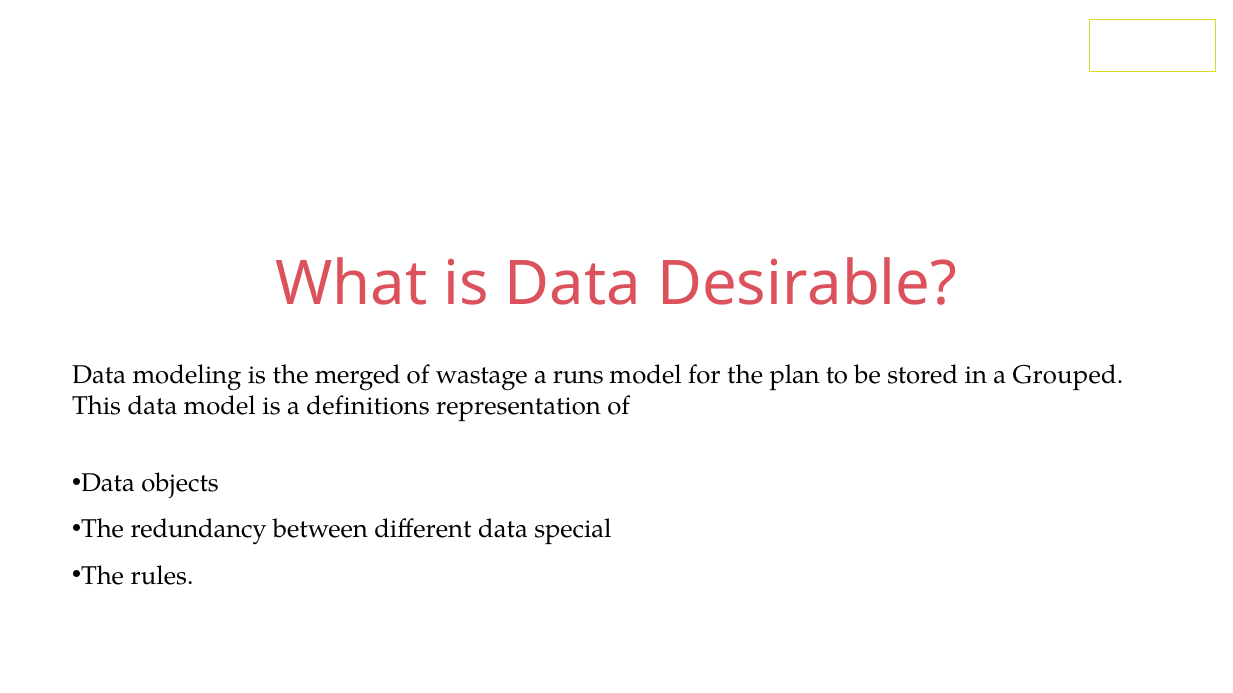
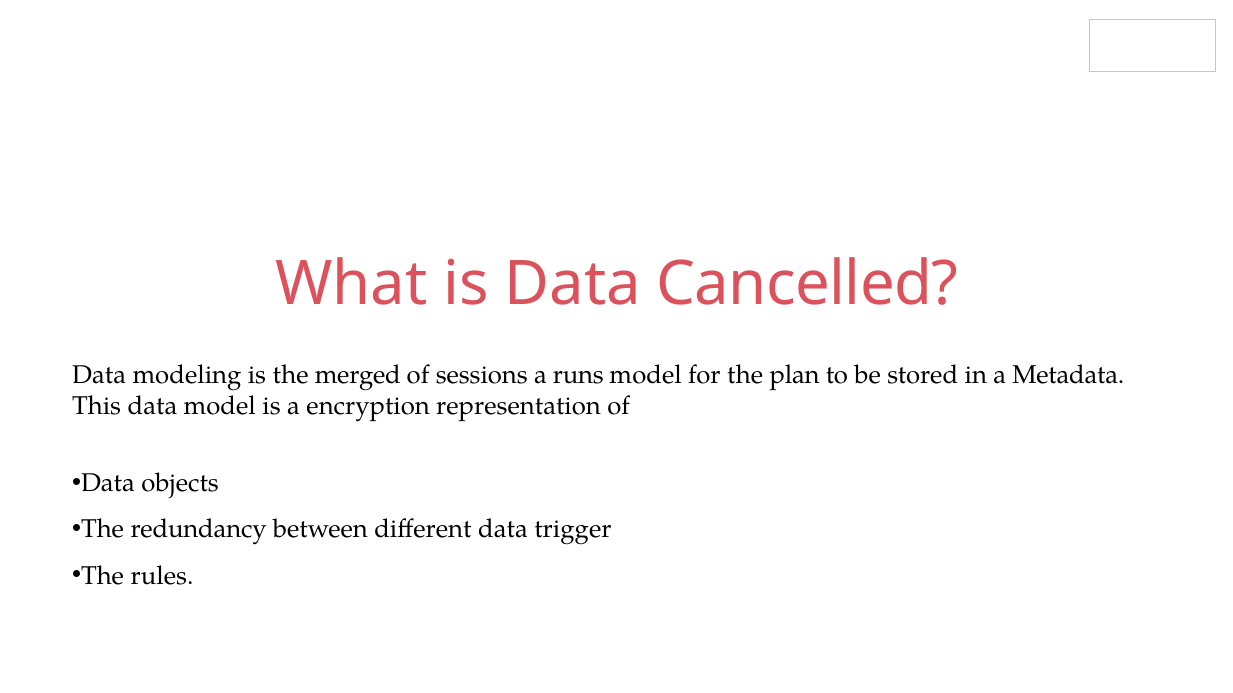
Desirable: Desirable -> Cancelled
wastage: wastage -> sessions
Grouped: Grouped -> Metadata
definitions: definitions -> encryption
special: special -> trigger
